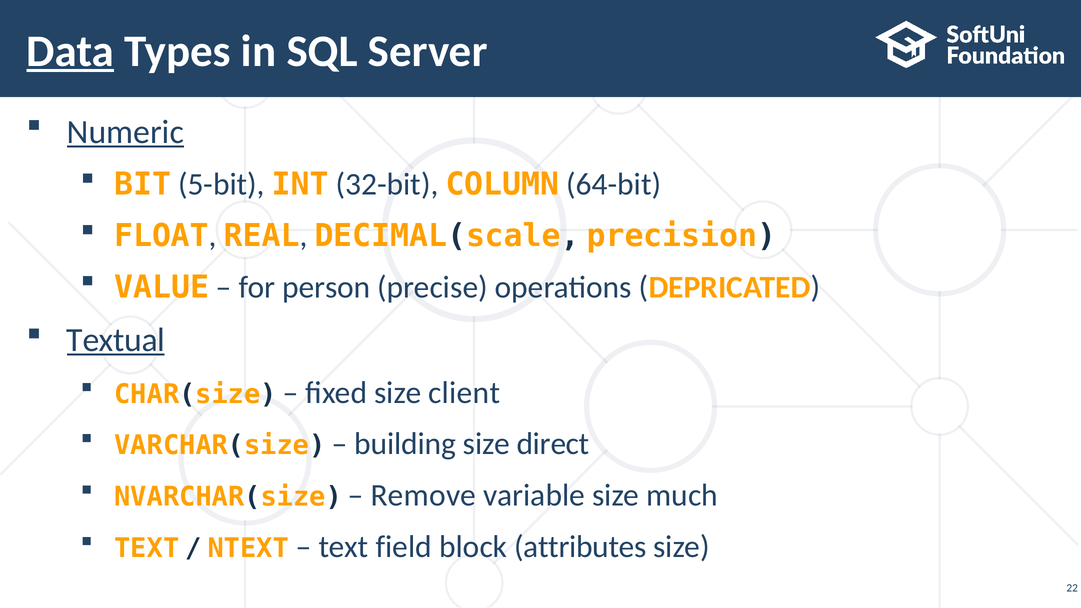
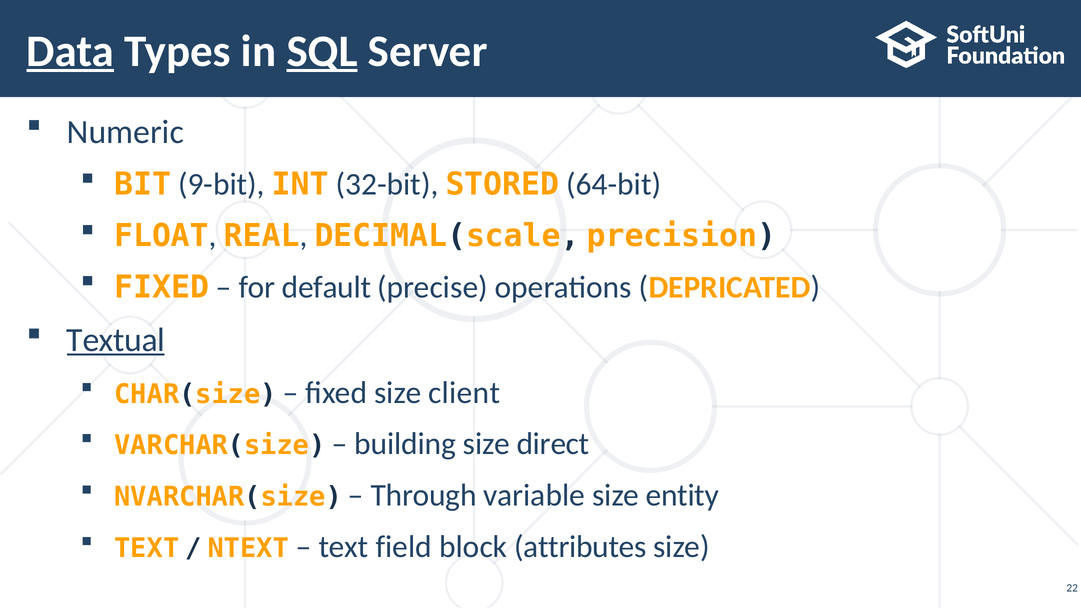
SQL underline: none -> present
Numeric underline: present -> none
5-bit: 5-bit -> 9-bit
COLUMN: COLUMN -> STORED
VALUE at (162, 287): VALUE -> FIXED
person: person -> default
Remove: Remove -> Through
much: much -> entity
